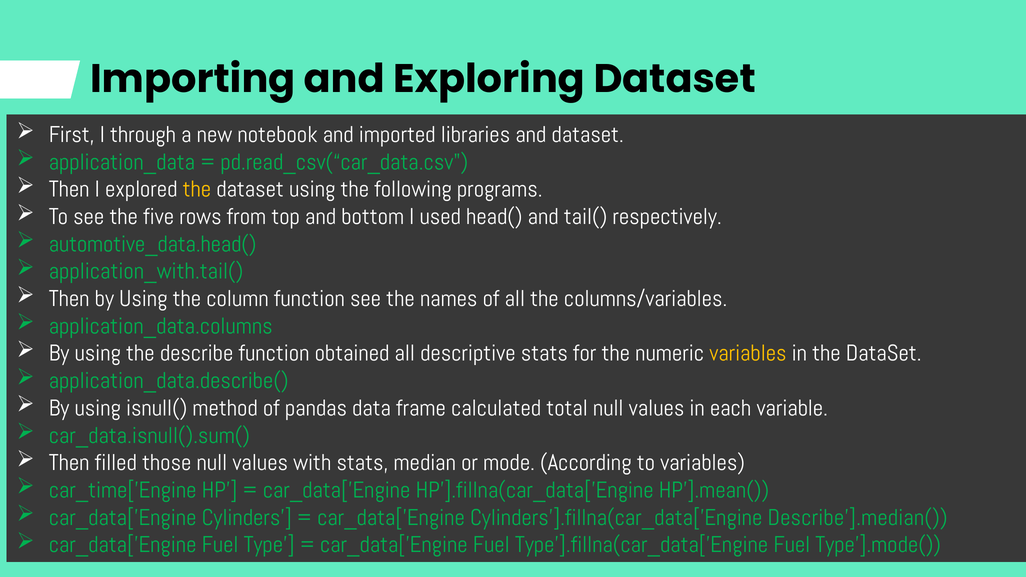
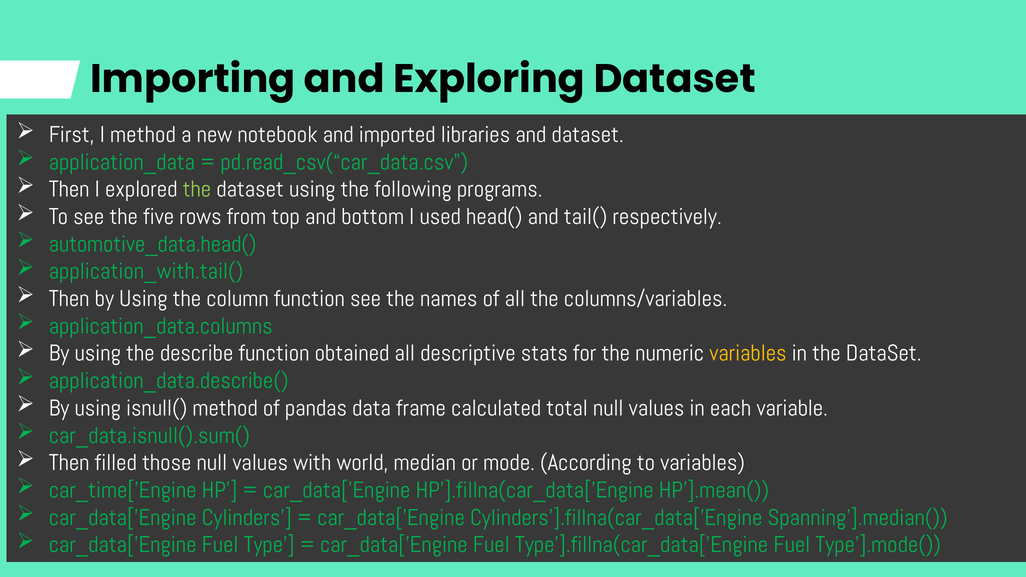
I through: through -> method
the at (197, 189) colour: yellow -> light green
with stats: stats -> world
Describe'].median(: Describe'].median( -> Spanning'].median(
